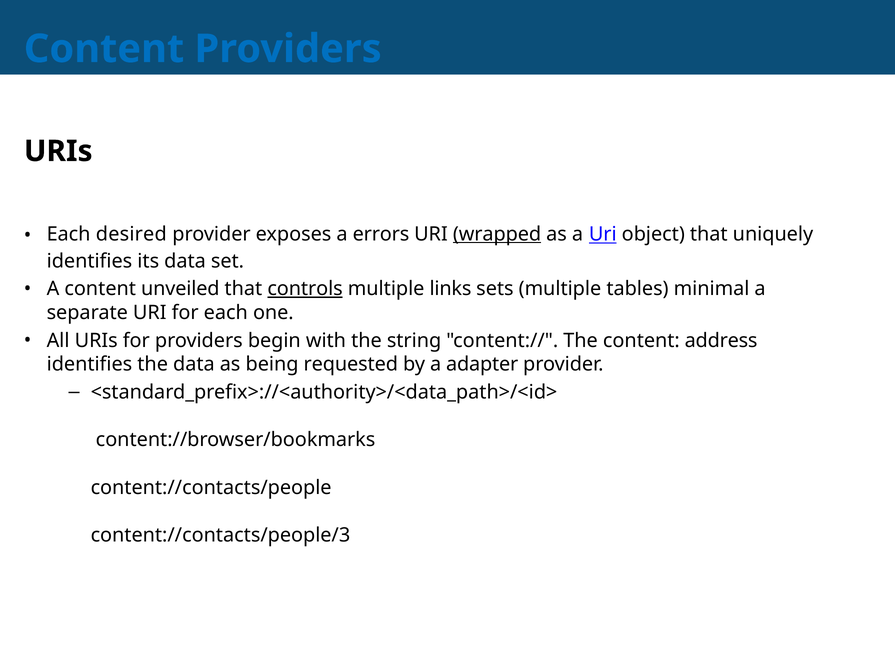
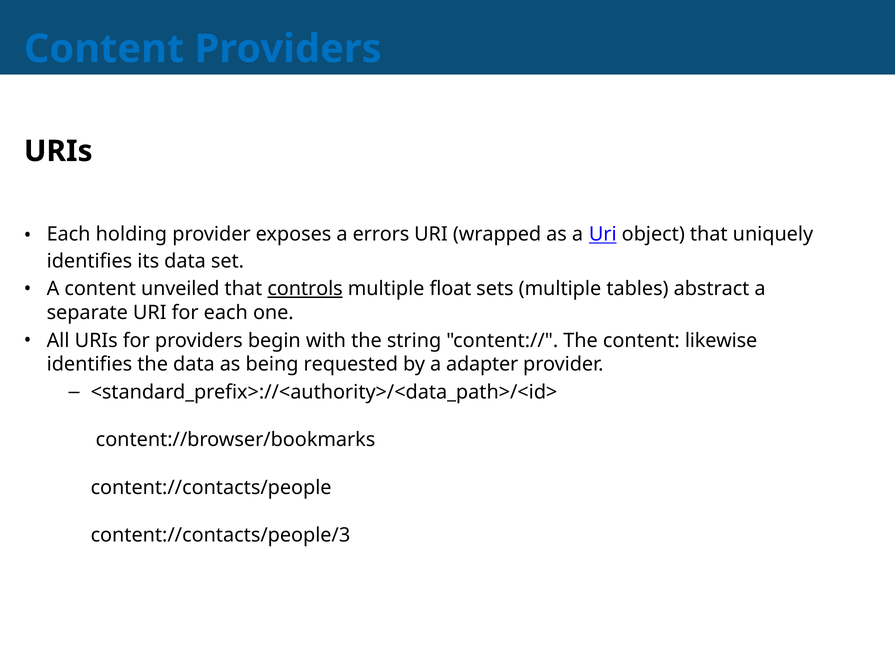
desired: desired -> holding
wrapped underline: present -> none
links: links -> float
minimal: minimal -> abstract
address: address -> likewise
